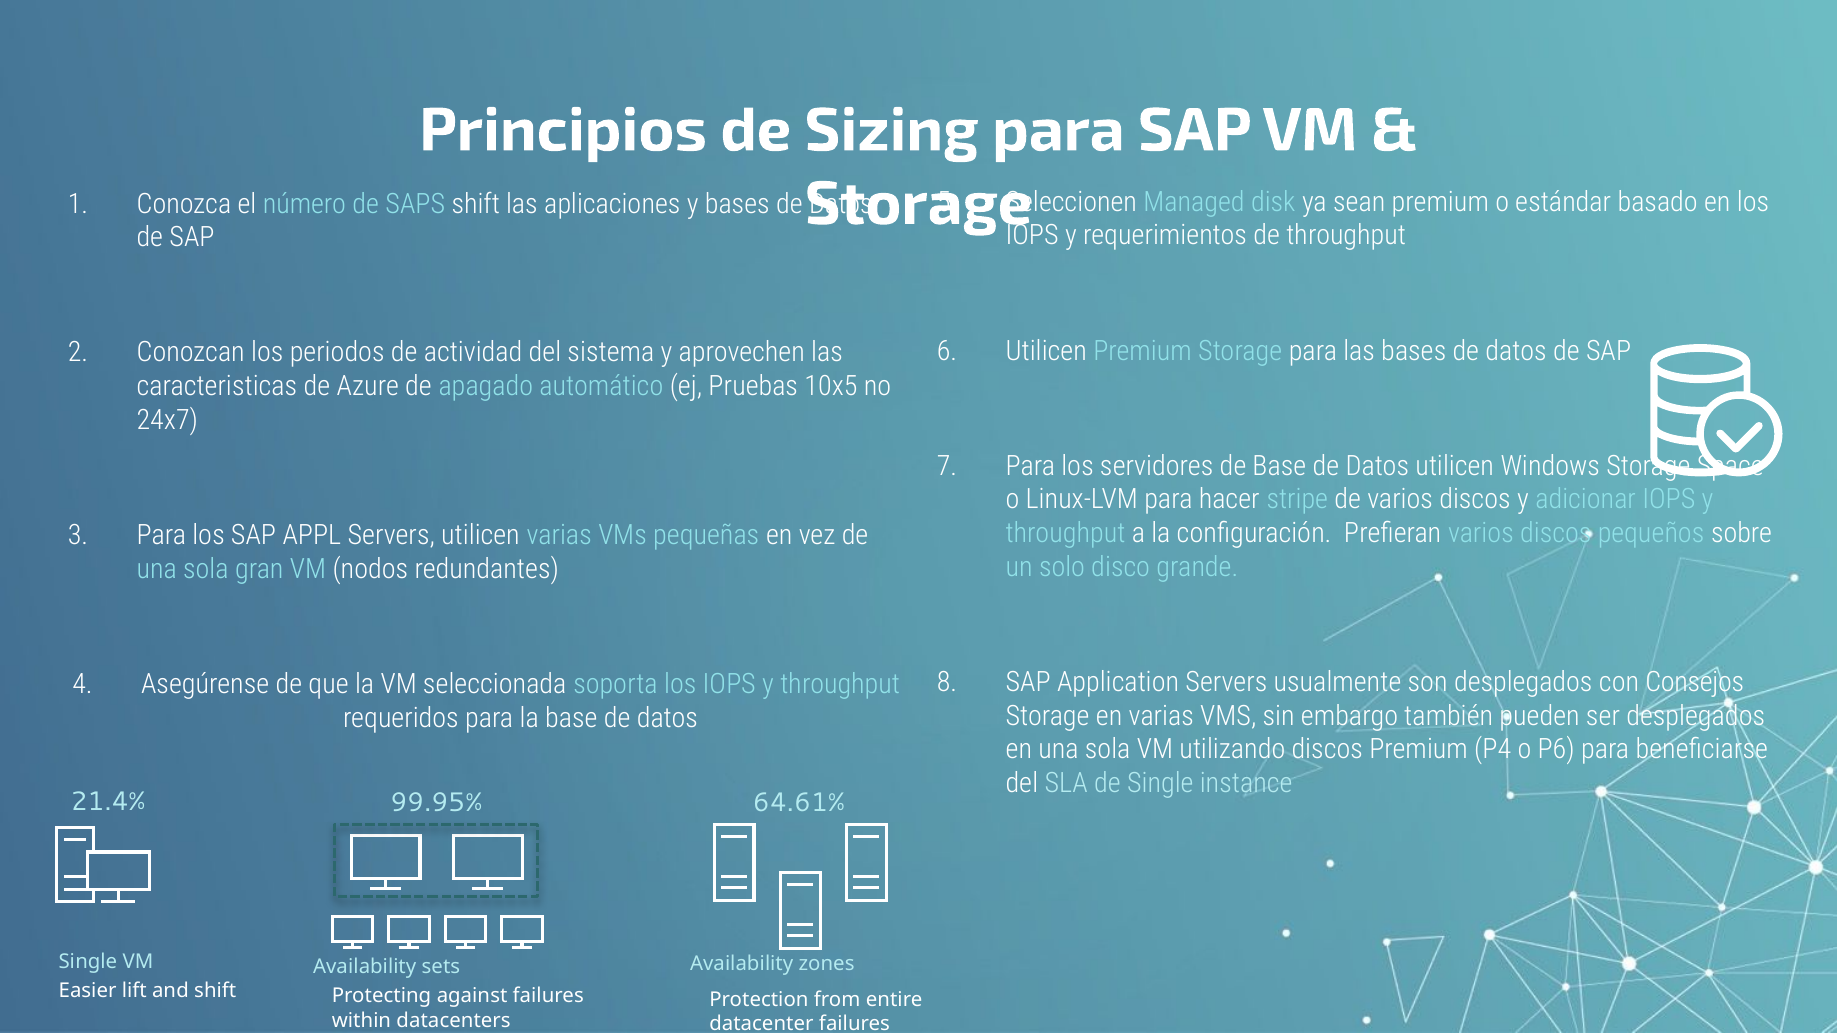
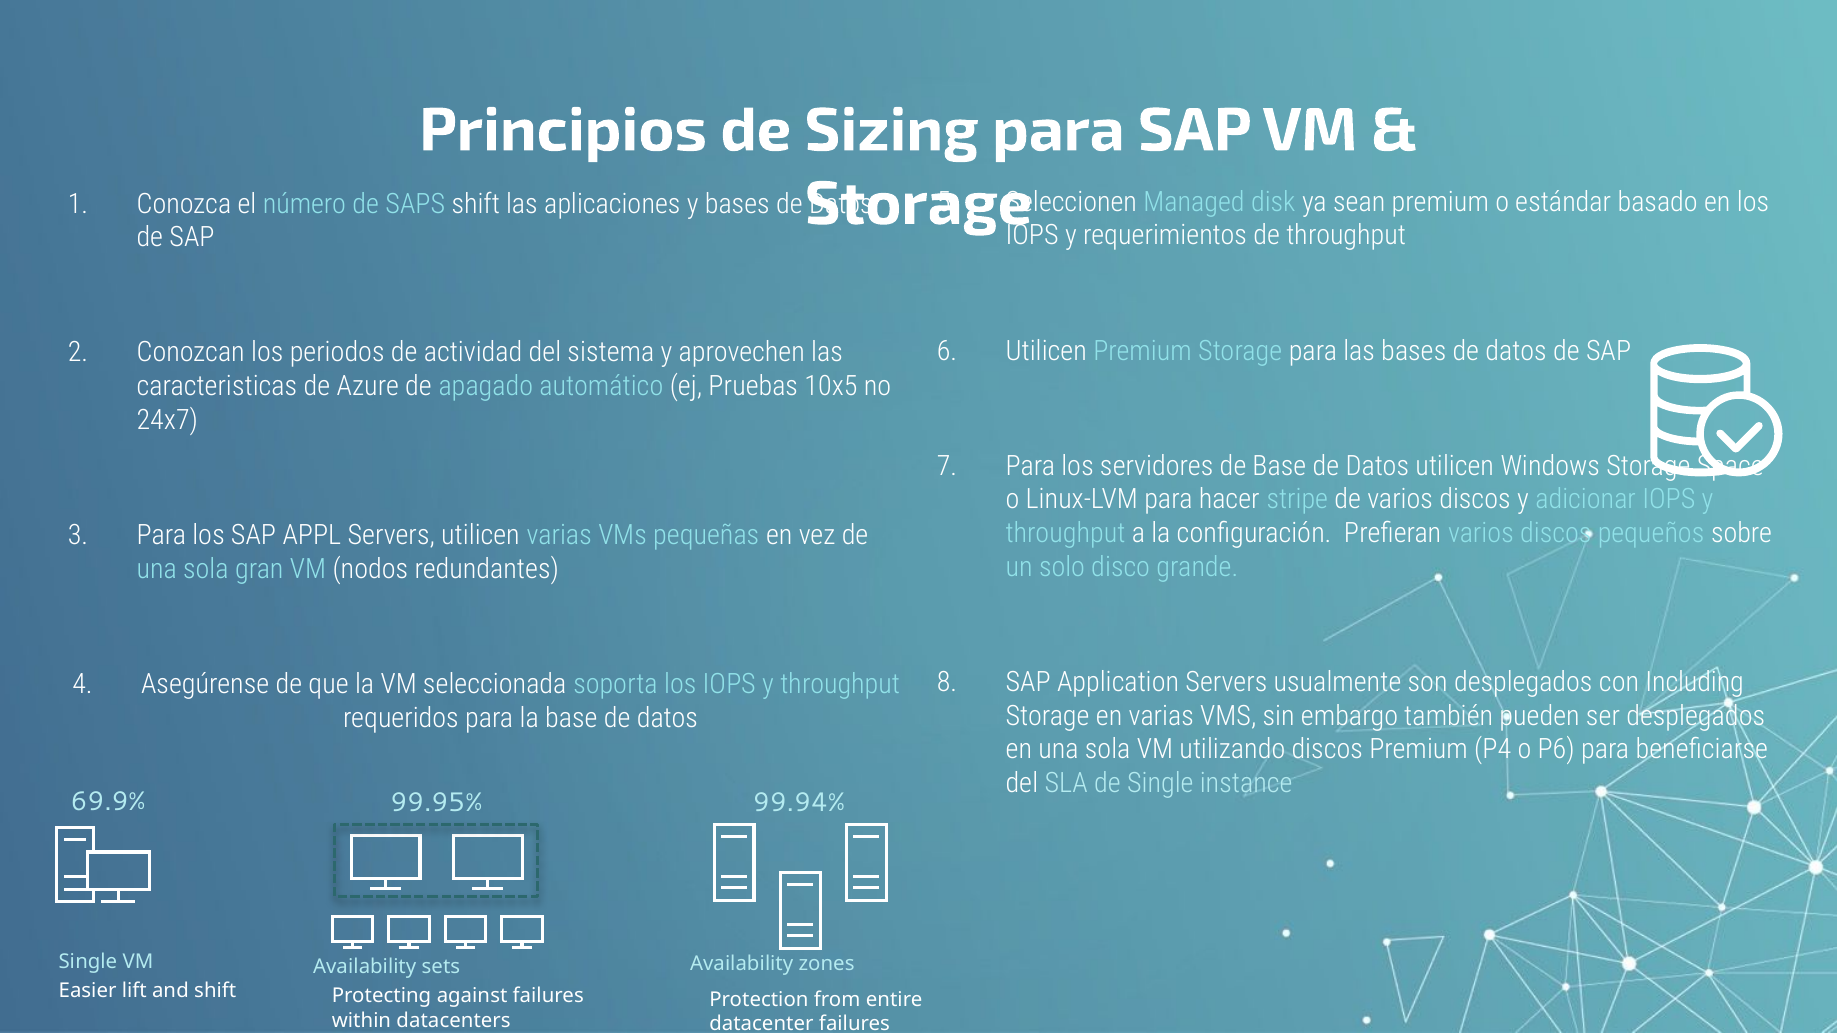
Consejos: Consejos -> Including
21.4%: 21.4% -> 69.9%
64.61%: 64.61% -> 99.94%
